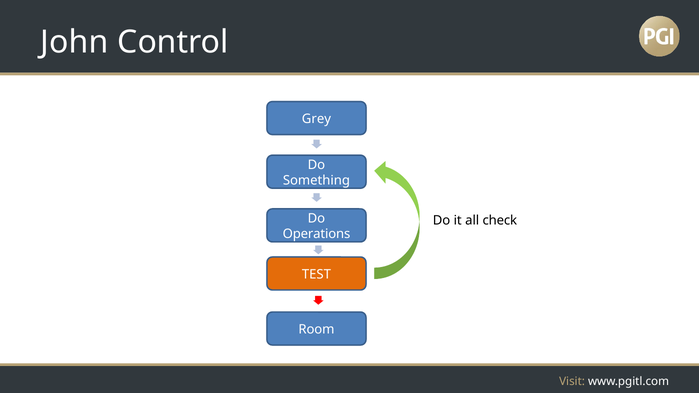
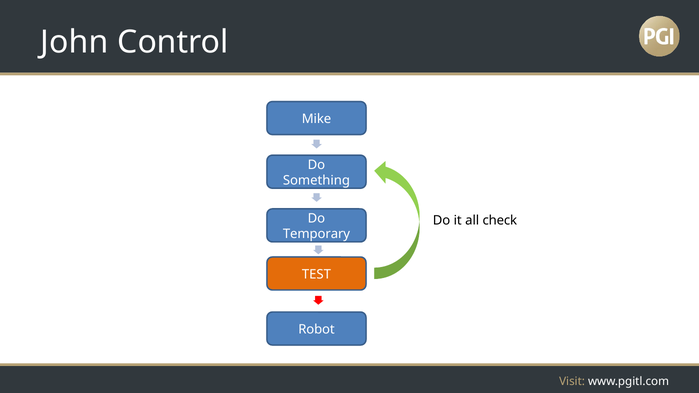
Grey: Grey -> Mike
Operations: Operations -> Temporary
Room: Room -> Robot
